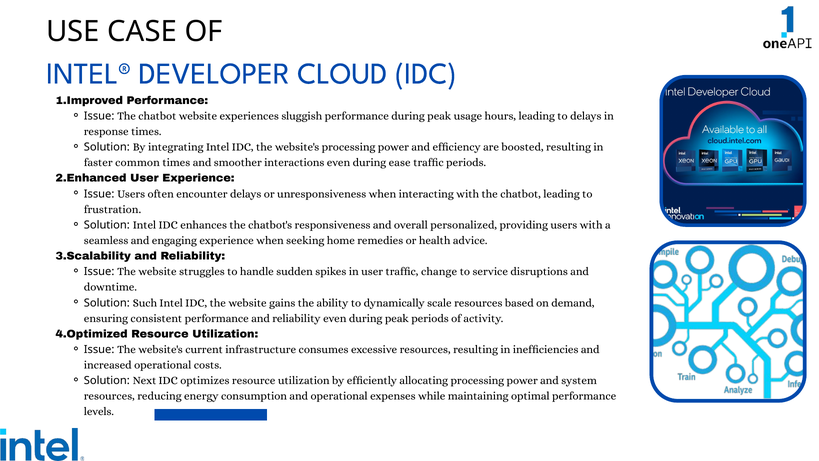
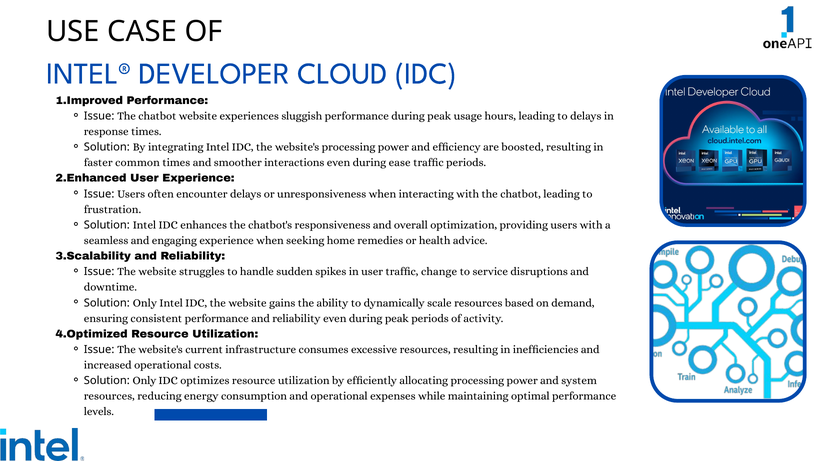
personalized: personalized -> optimization
Such at (145, 303): Such -> Only
Next at (144, 380): Next -> Only
